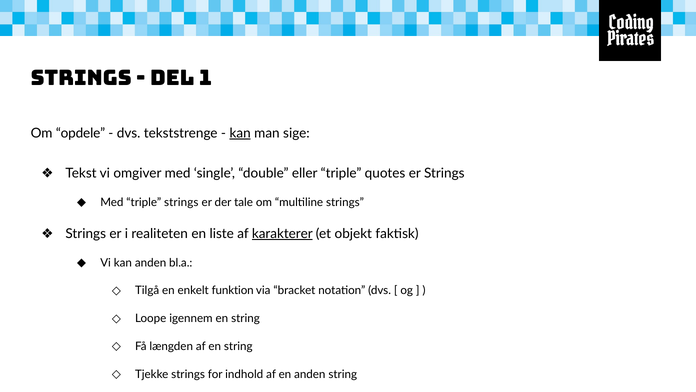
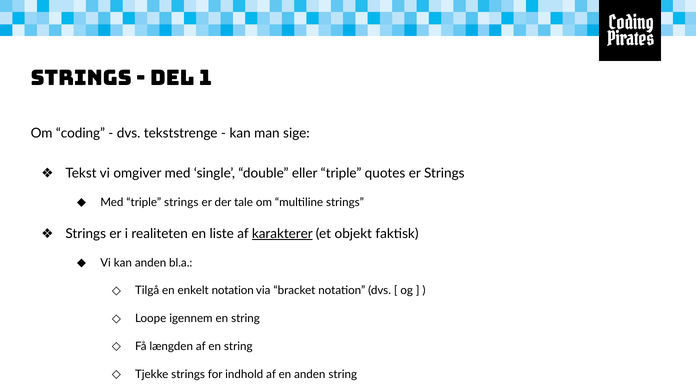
opdele: opdele -> coding
kan at (240, 133) underline: present -> none
enkelt funktion: funktion -> notation
